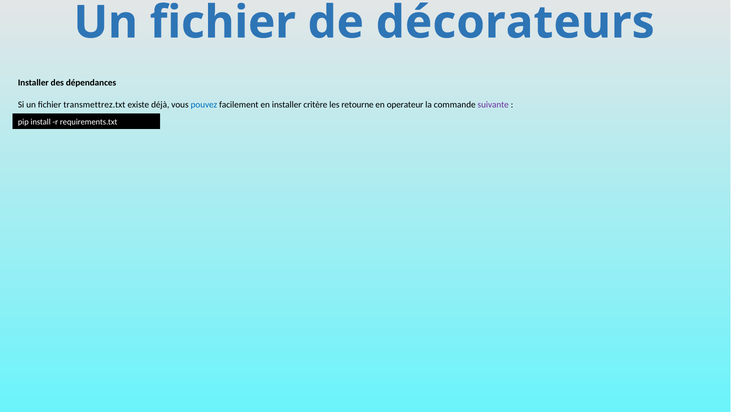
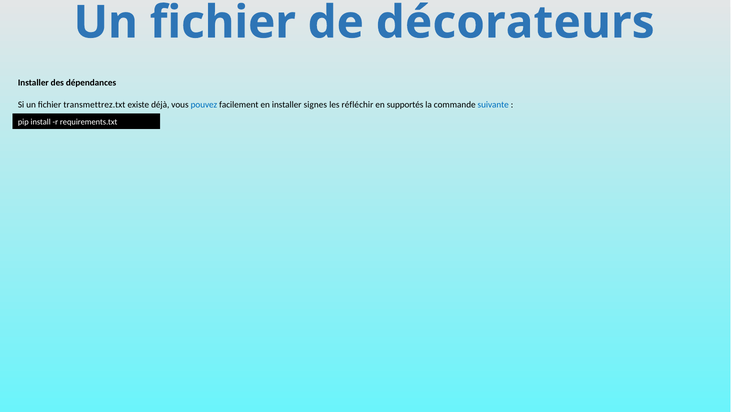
critère: critère -> signes
retourne: retourne -> réfléchir
operateur: operateur -> supportés
suivante colour: purple -> blue
